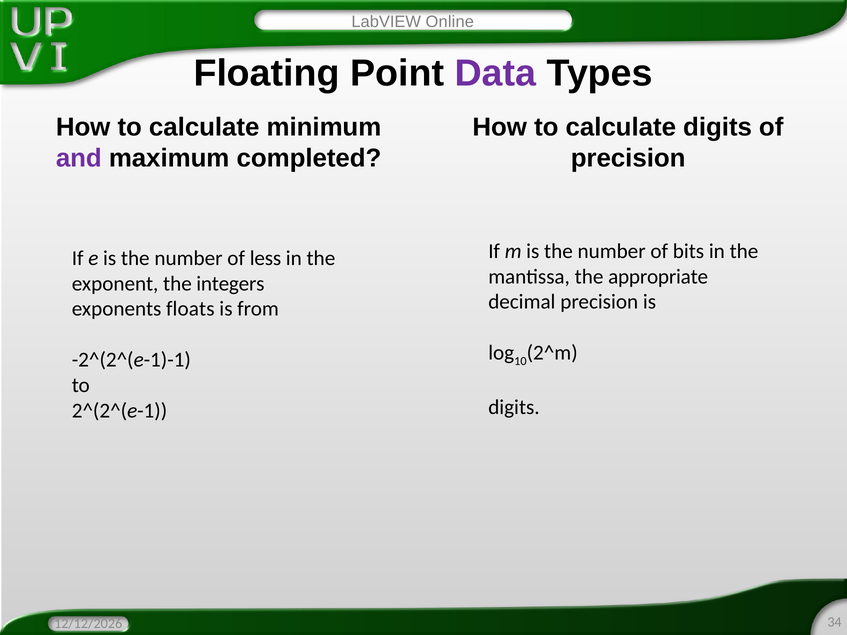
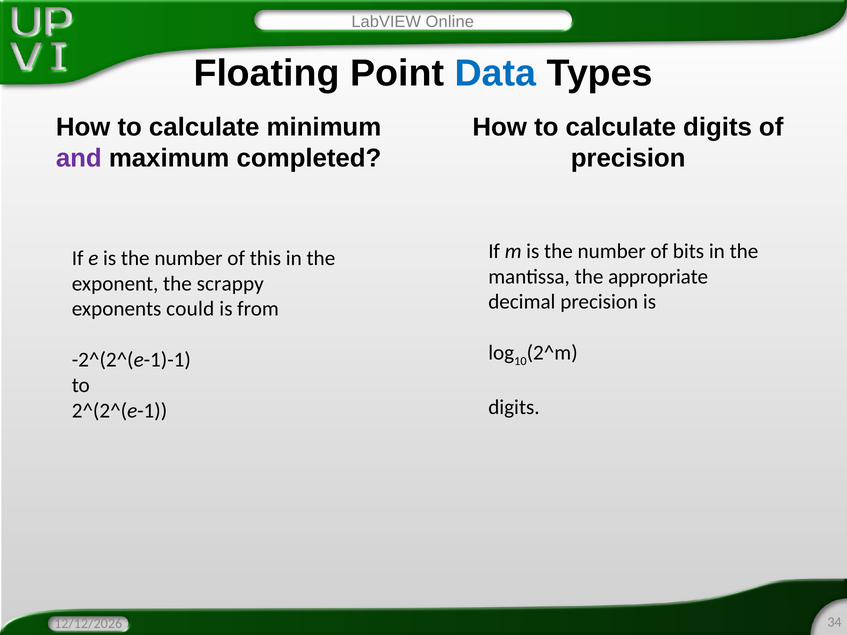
Data colour: purple -> blue
less: less -> this
integers: integers -> scrappy
floats: floats -> could
